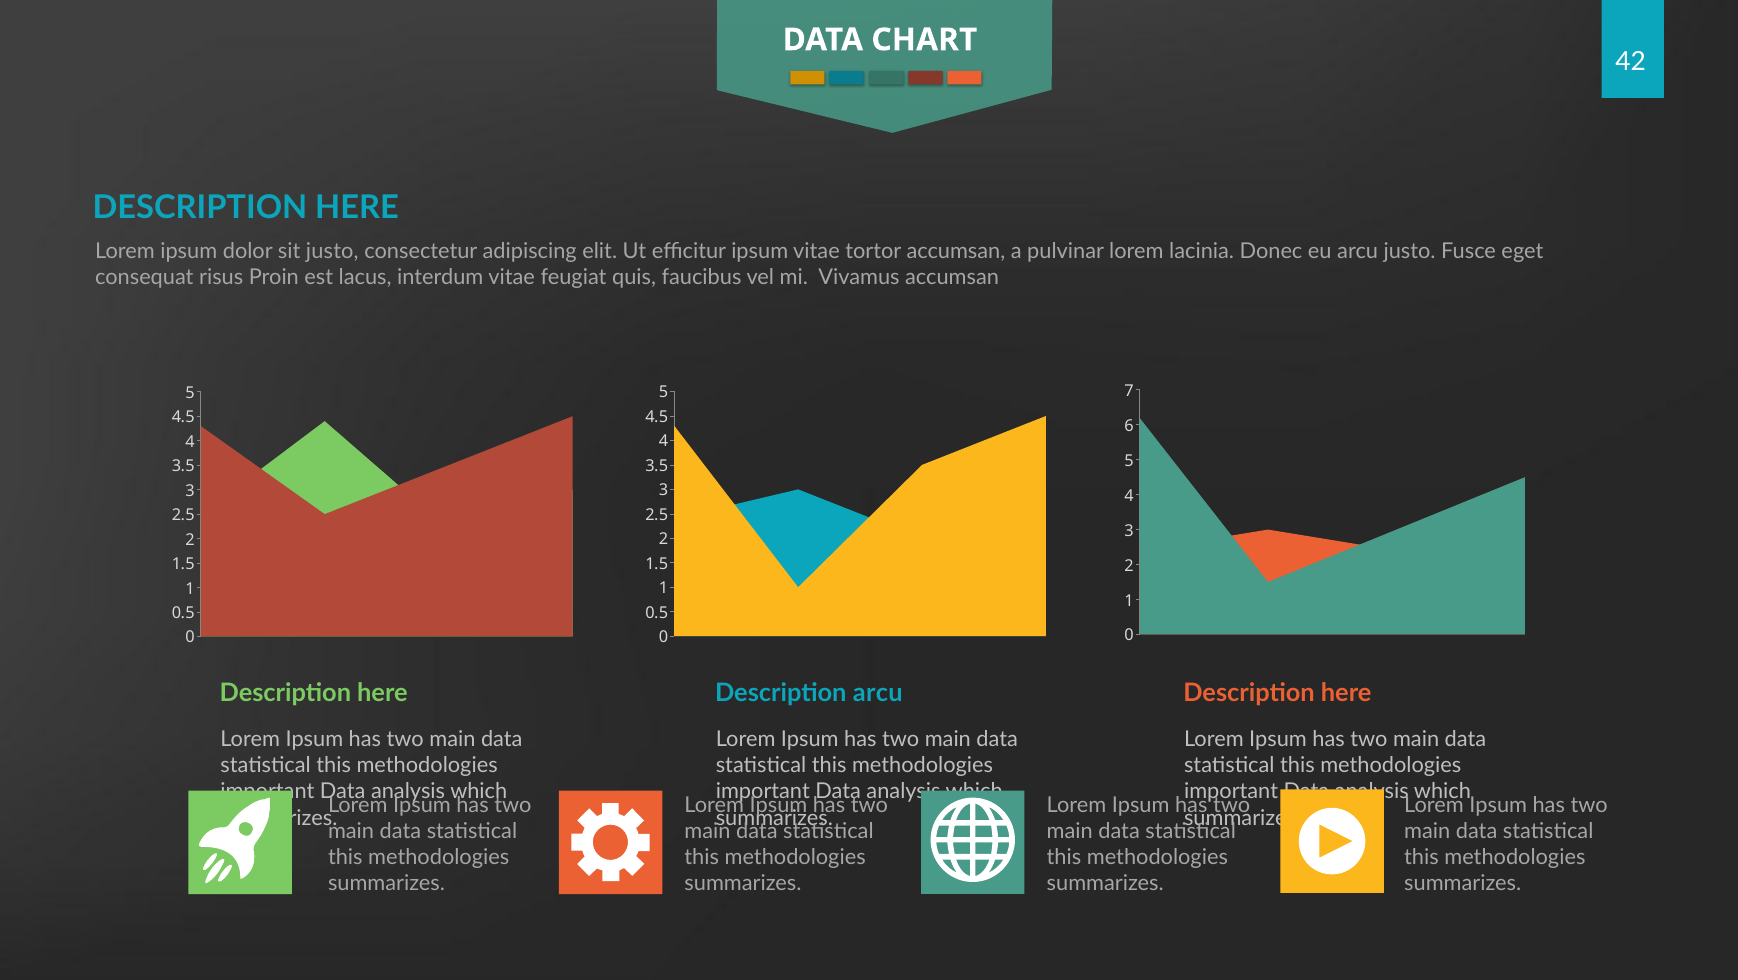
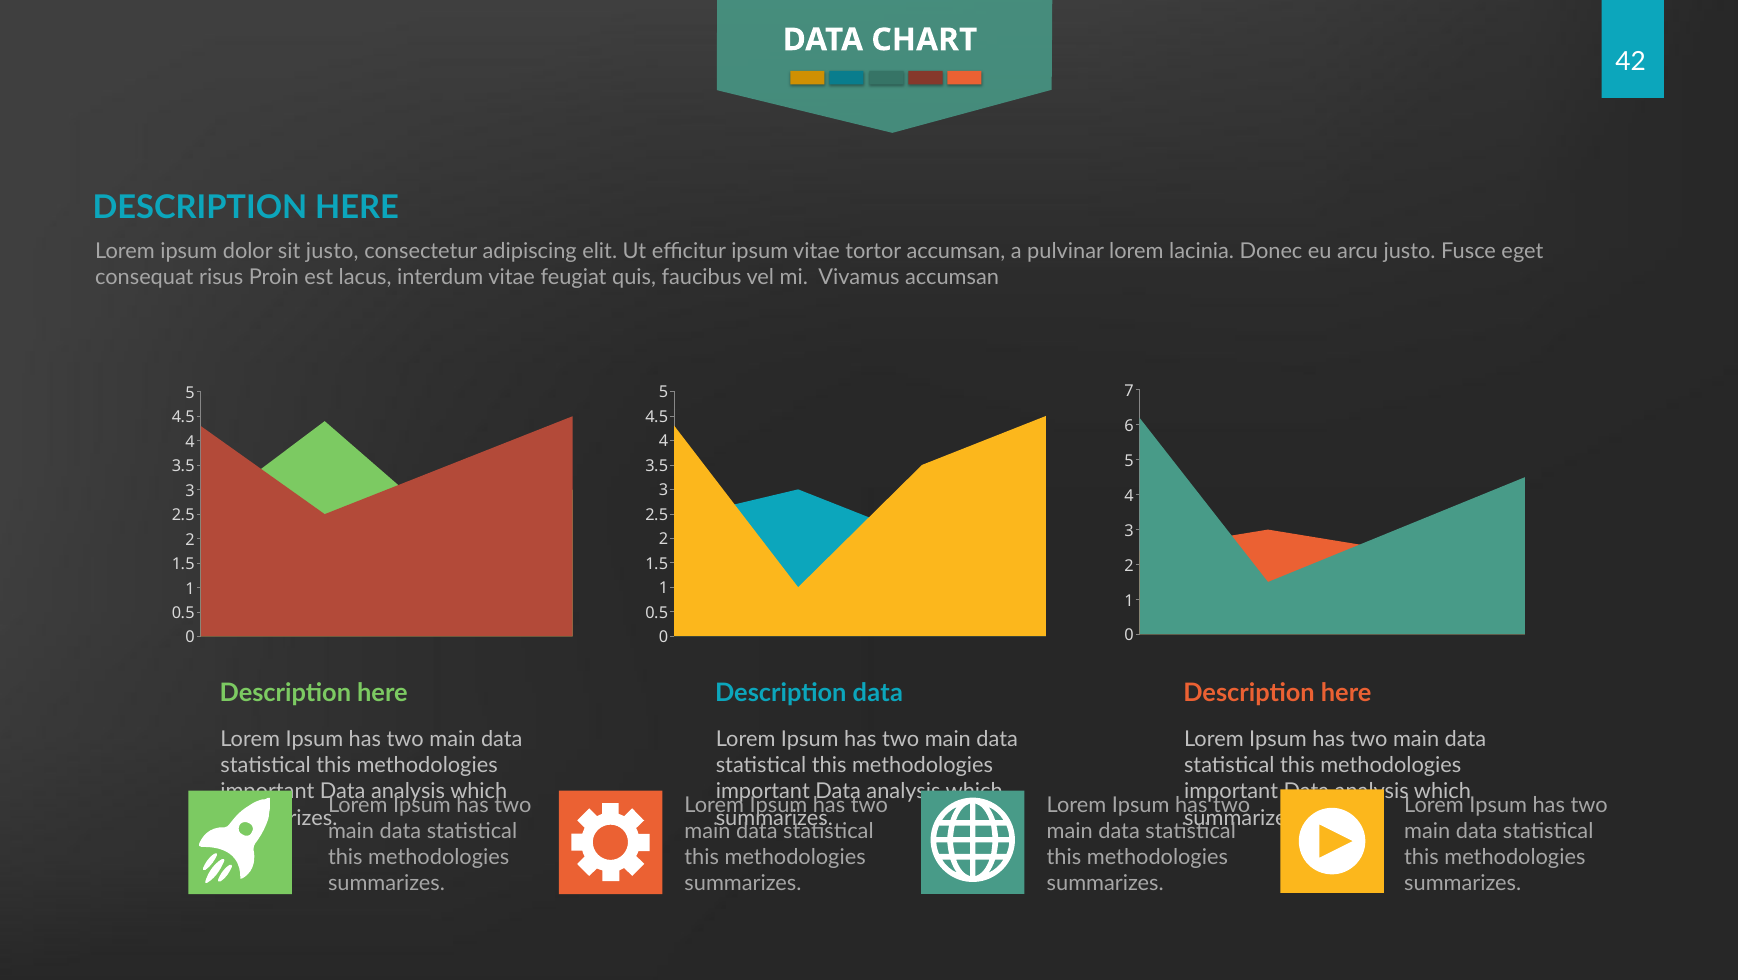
Description arcu: arcu -> data
